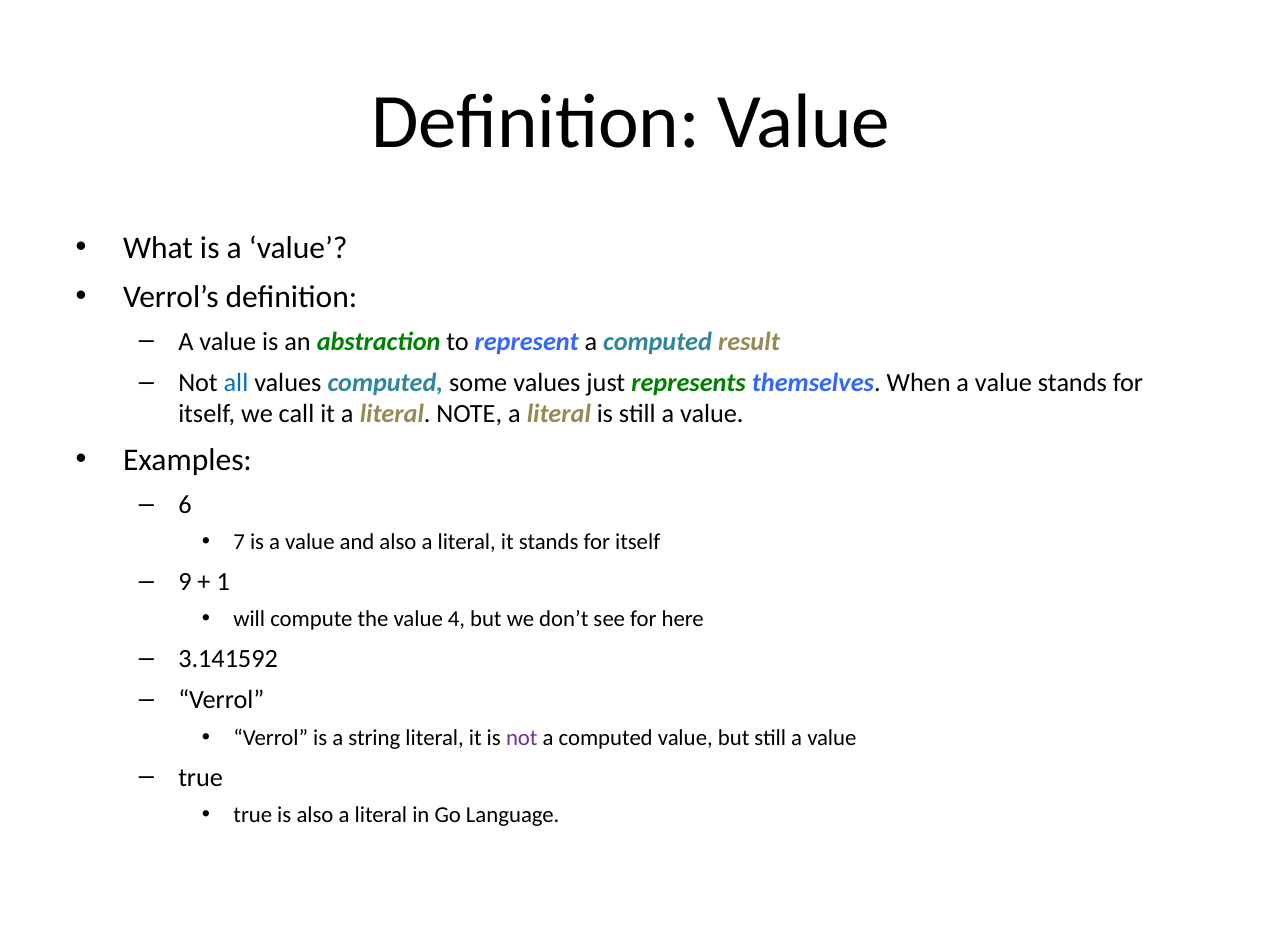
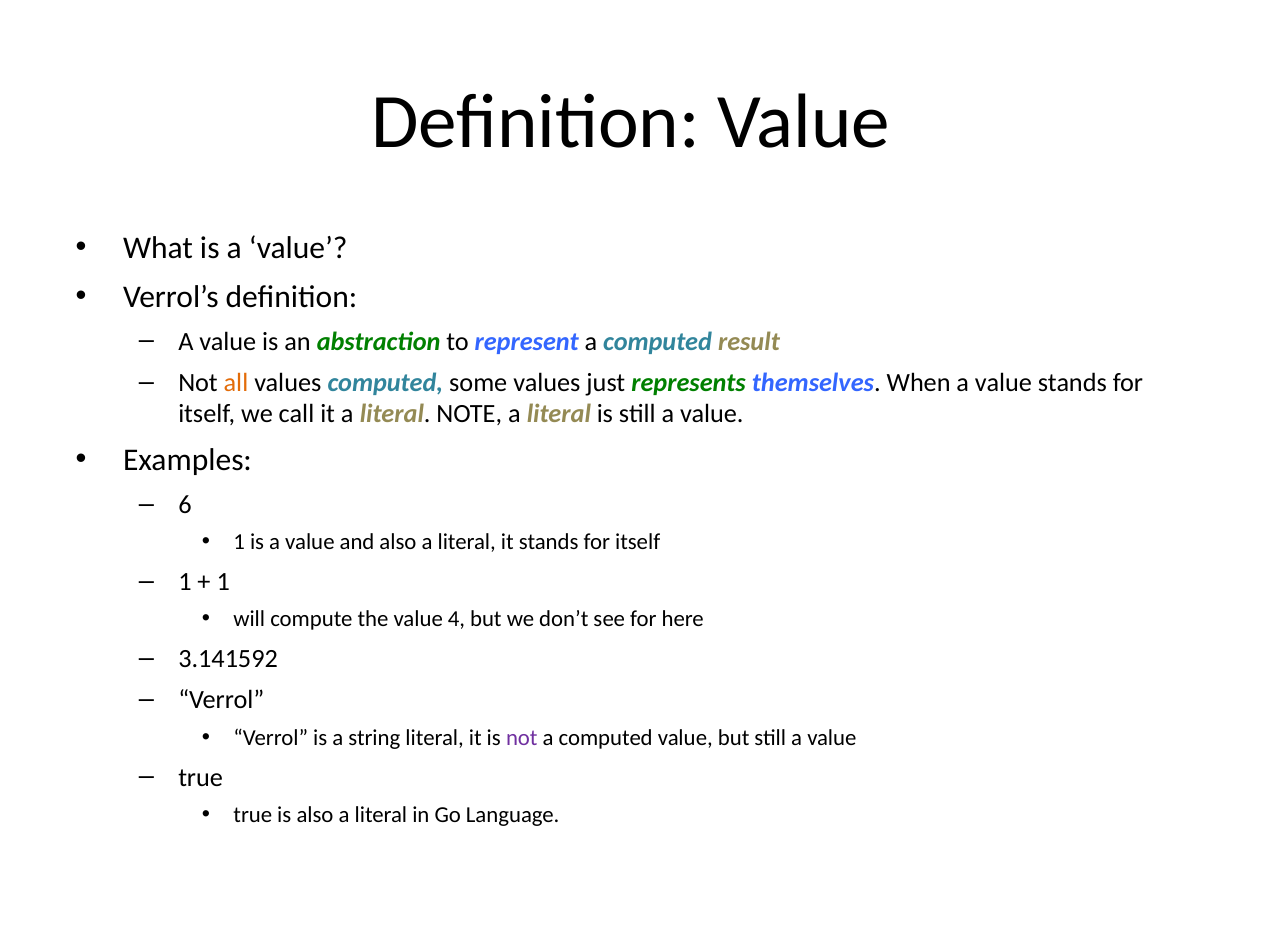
all colour: blue -> orange
7 at (239, 543): 7 -> 1
9 at (185, 582): 9 -> 1
